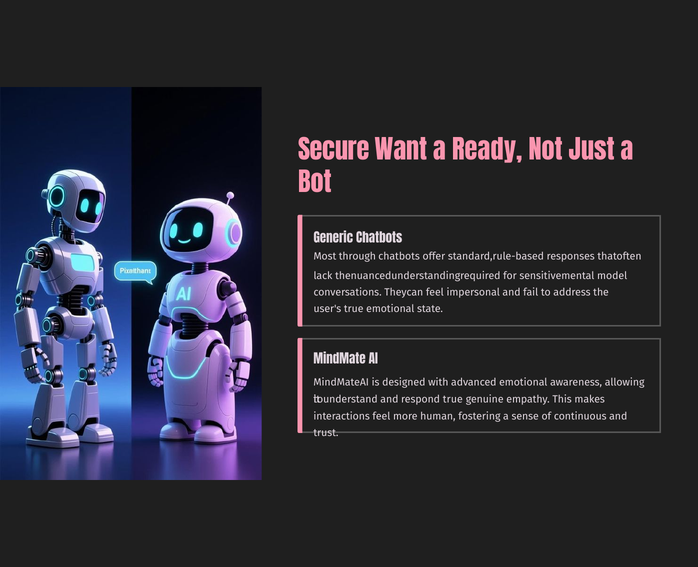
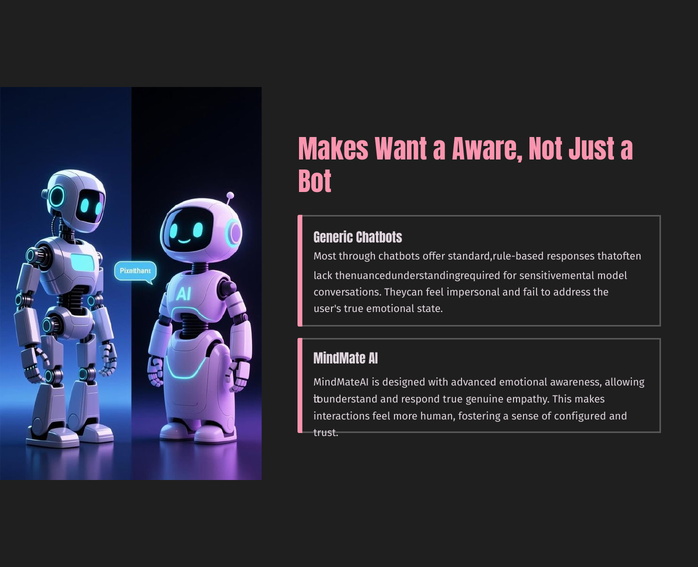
Secure at (334, 151): Secure -> Makes
Ready: Ready -> Aware
continuous: continuous -> configured
